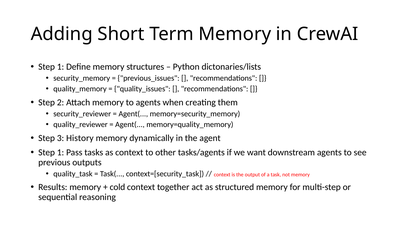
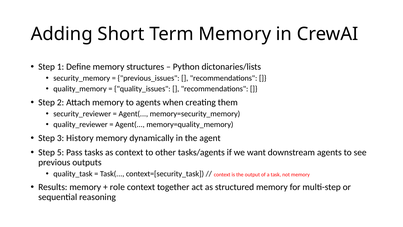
1 at (61, 152): 1 -> 5
cold: cold -> role
